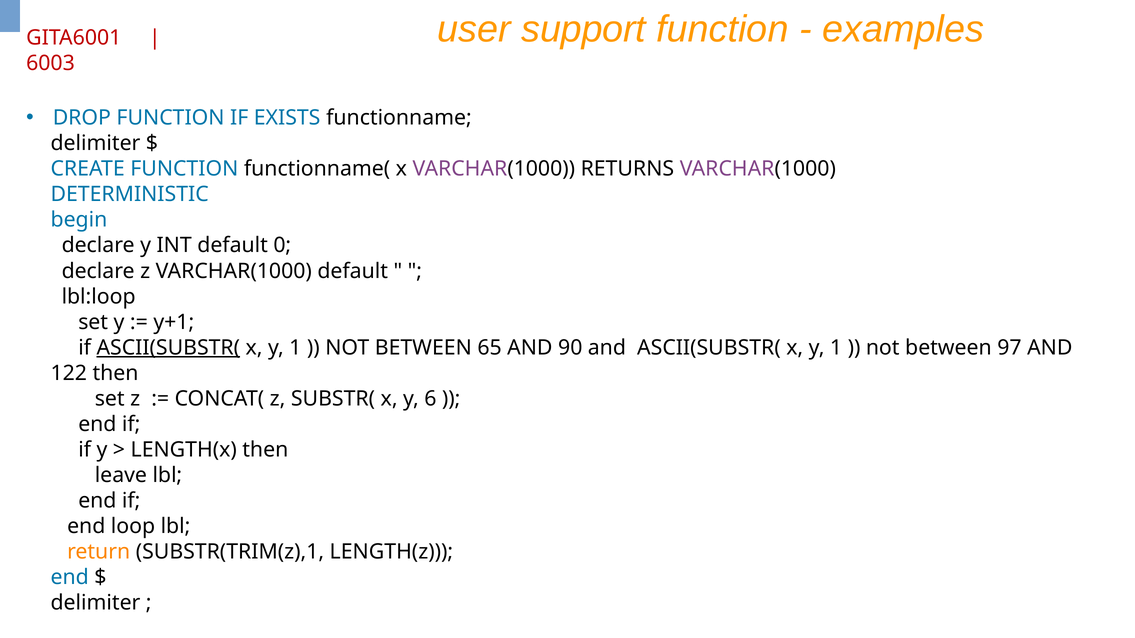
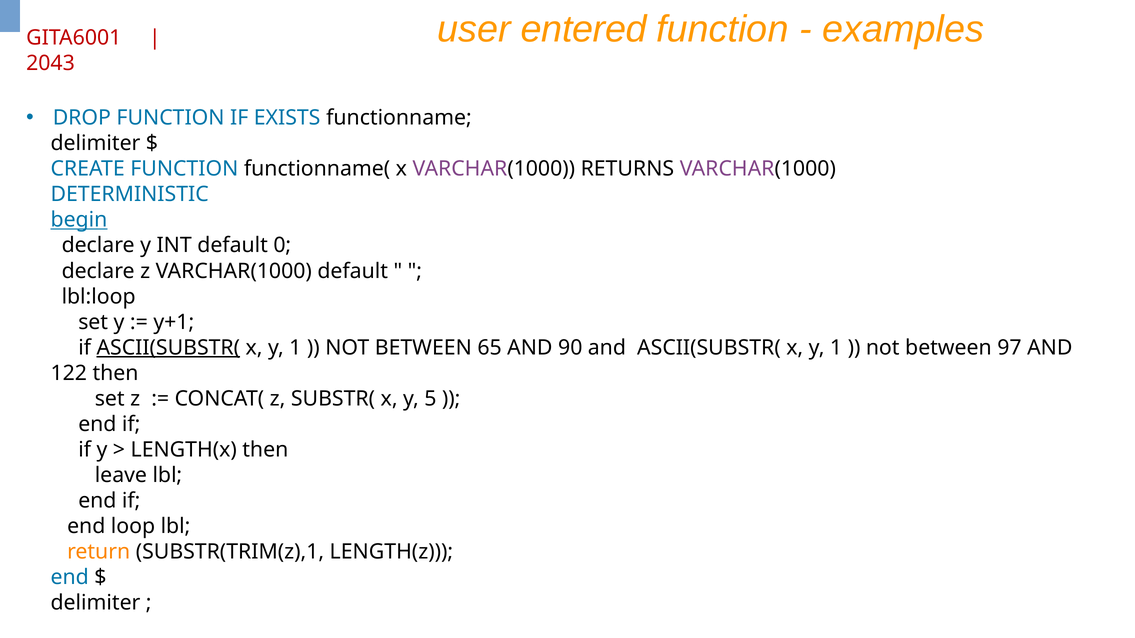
support: support -> entered
6003: 6003 -> 2043
begin underline: none -> present
6: 6 -> 5
